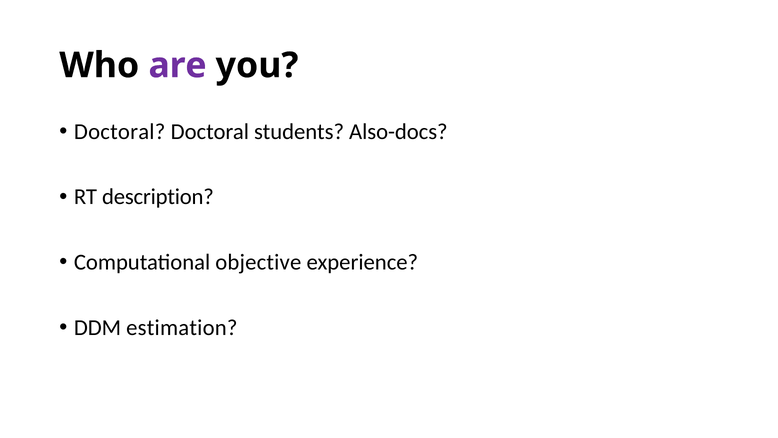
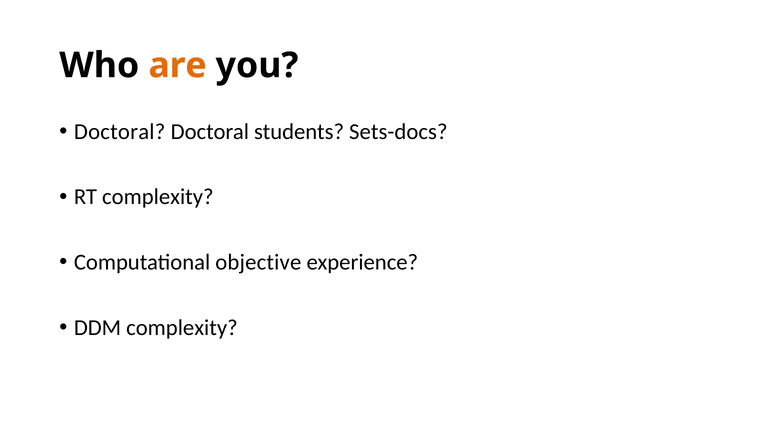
are colour: purple -> orange
Also-docs: Also-docs -> Sets-docs
RT description: description -> complexity
DDM estimation: estimation -> complexity
